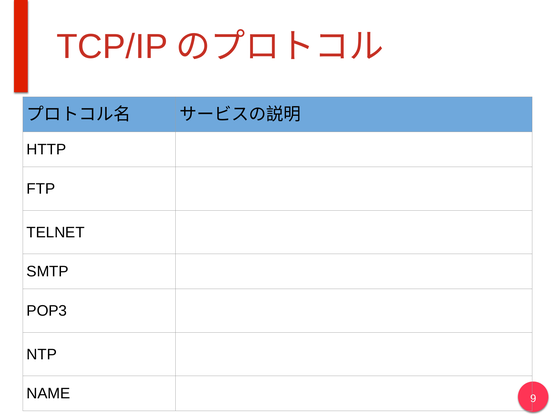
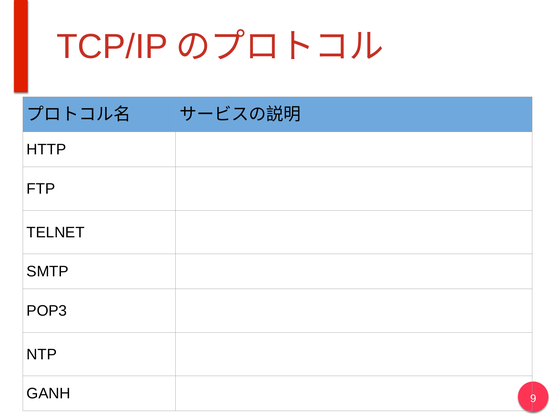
NAME: NAME -> GANH
